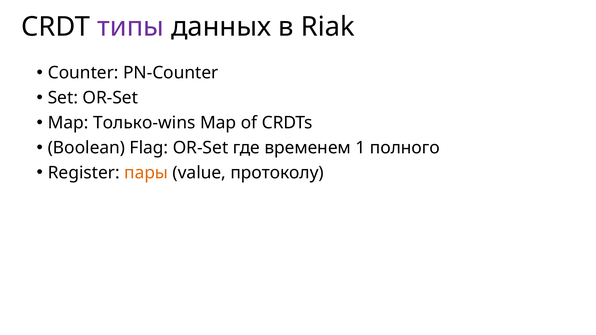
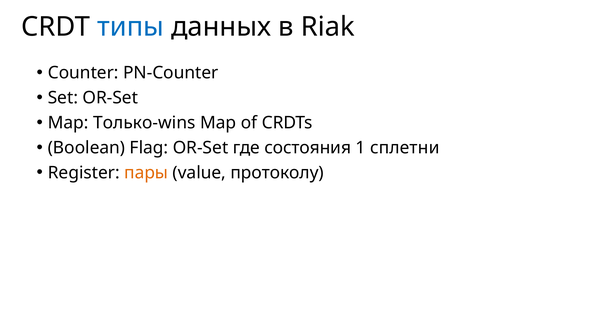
типы colour: purple -> blue
временем: временем -> состояния
полного: полного -> сплетни
